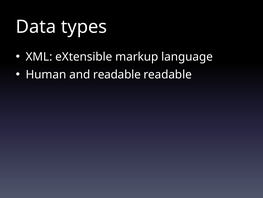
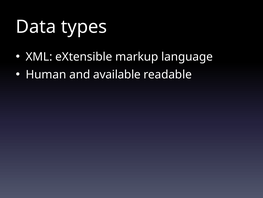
and readable: readable -> available
